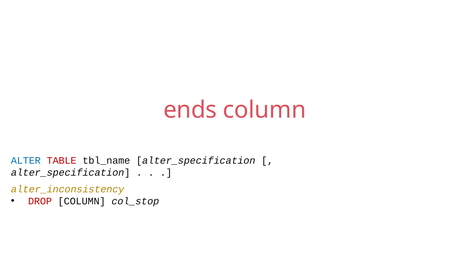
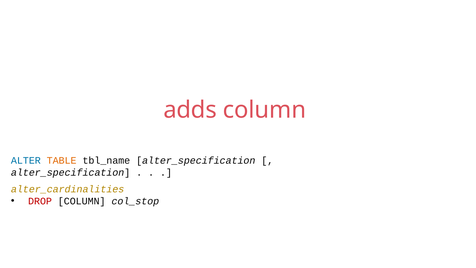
ends: ends -> adds
TABLE colour: red -> orange
alter_inconsistency: alter_inconsistency -> alter_cardinalities
